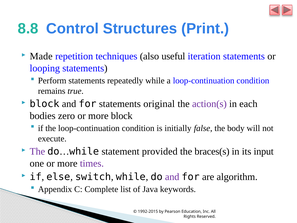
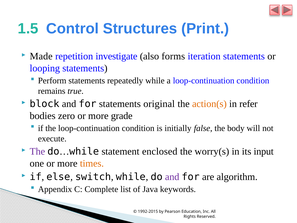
8.8: 8.8 -> 1.5
techniques: techniques -> investigate
useful: useful -> forms
action(s colour: purple -> orange
each: each -> refer
more block: block -> grade
provided: provided -> enclosed
braces(s: braces(s -> worry(s
times colour: purple -> orange
